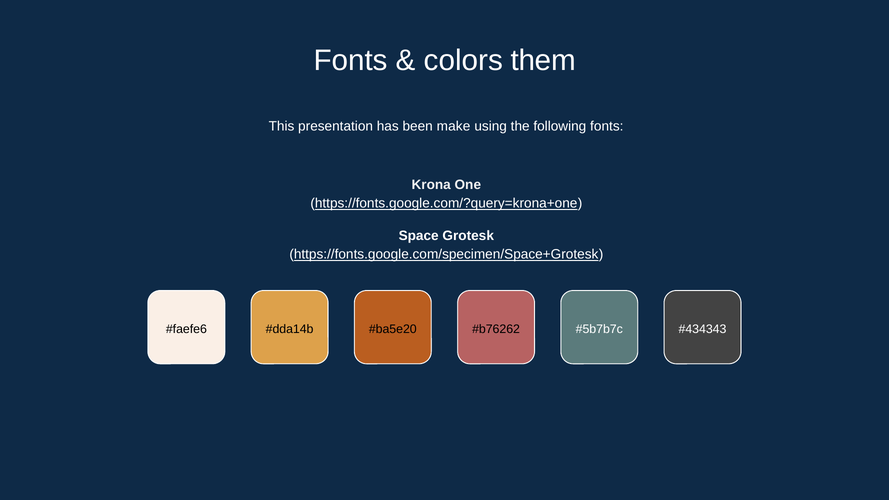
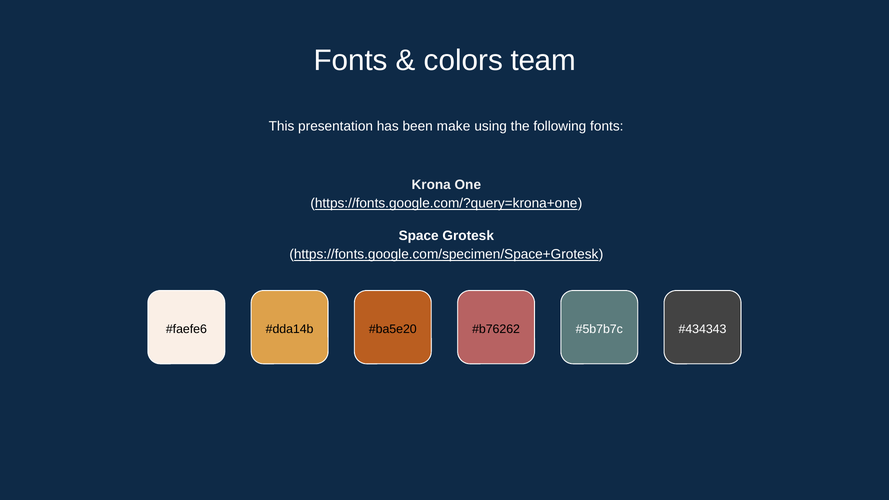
them: them -> team
